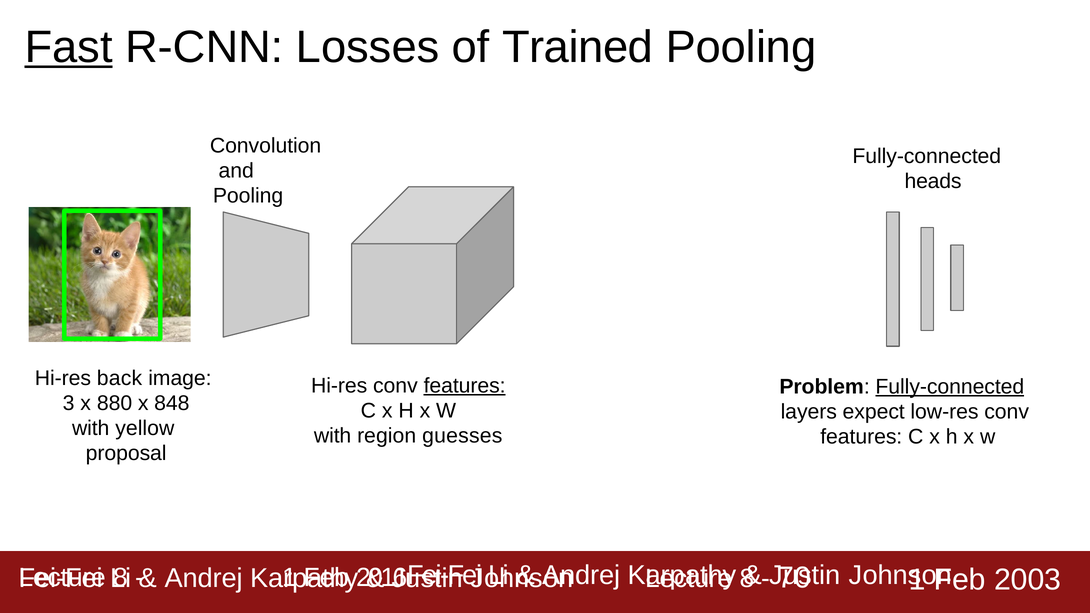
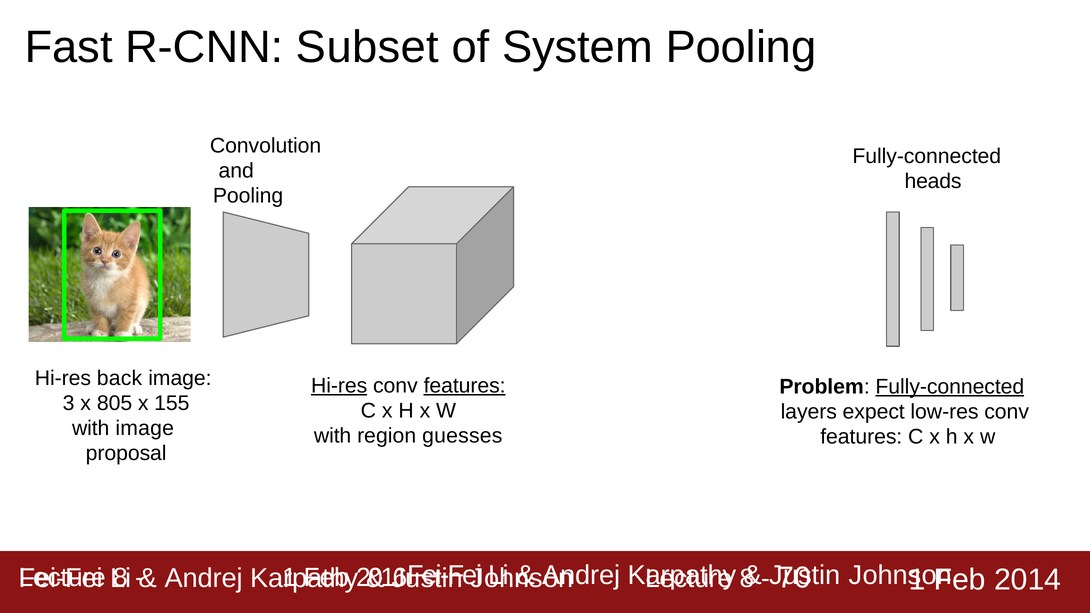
Fast underline: present -> none
Losses: Losses -> Subset
Trained: Trained -> System
Hi-res at (339, 386) underline: none -> present
880: 880 -> 805
848: 848 -> 155
with yellow: yellow -> image
2003: 2003 -> 2014
